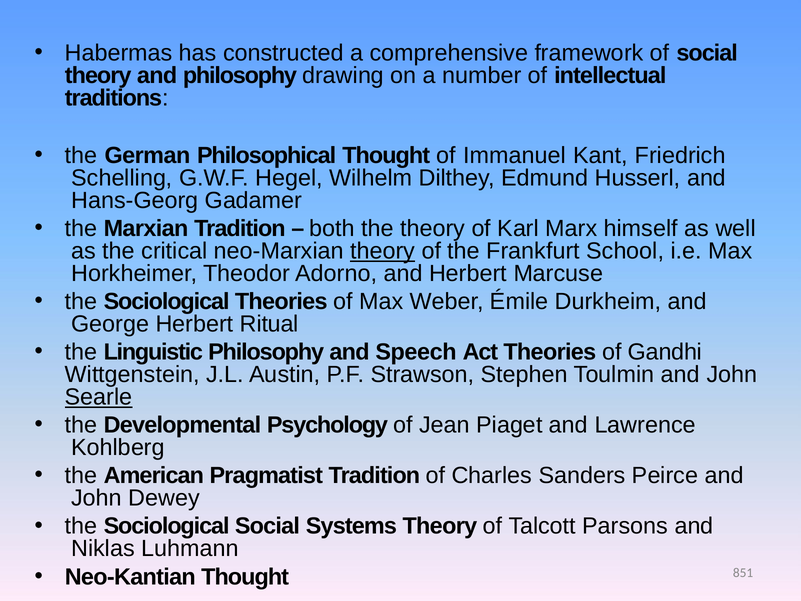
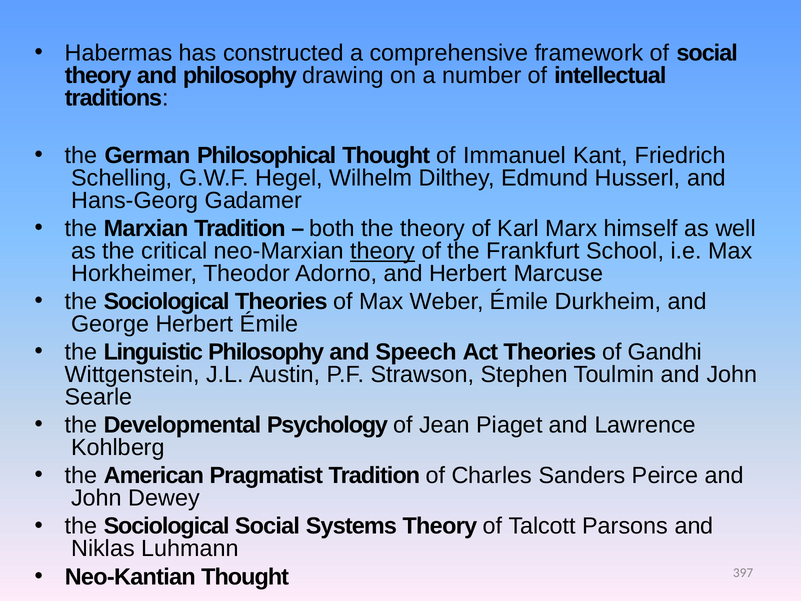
Herbert Ritual: Ritual -> Émile
Searle underline: present -> none
851: 851 -> 397
